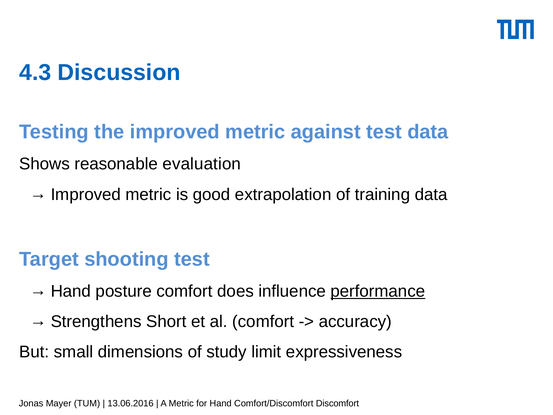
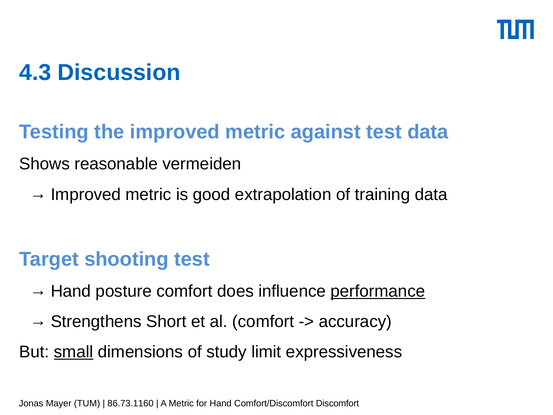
evaluation: evaluation -> vermeiden
small underline: none -> present
13.06.2016: 13.06.2016 -> 86.73.1160
